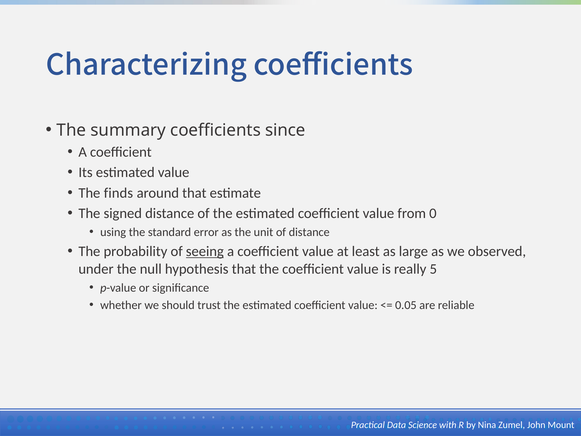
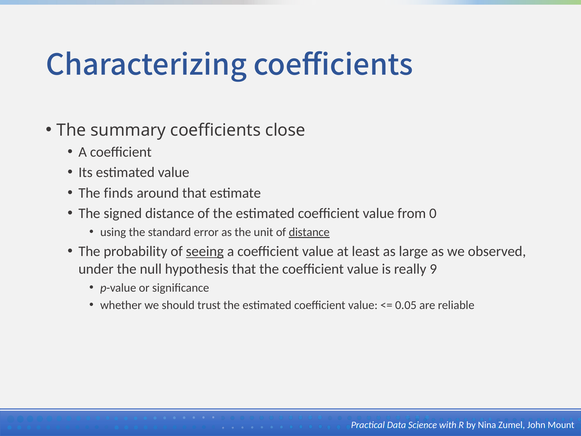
since: since -> close
distance at (309, 232) underline: none -> present
5: 5 -> 9
